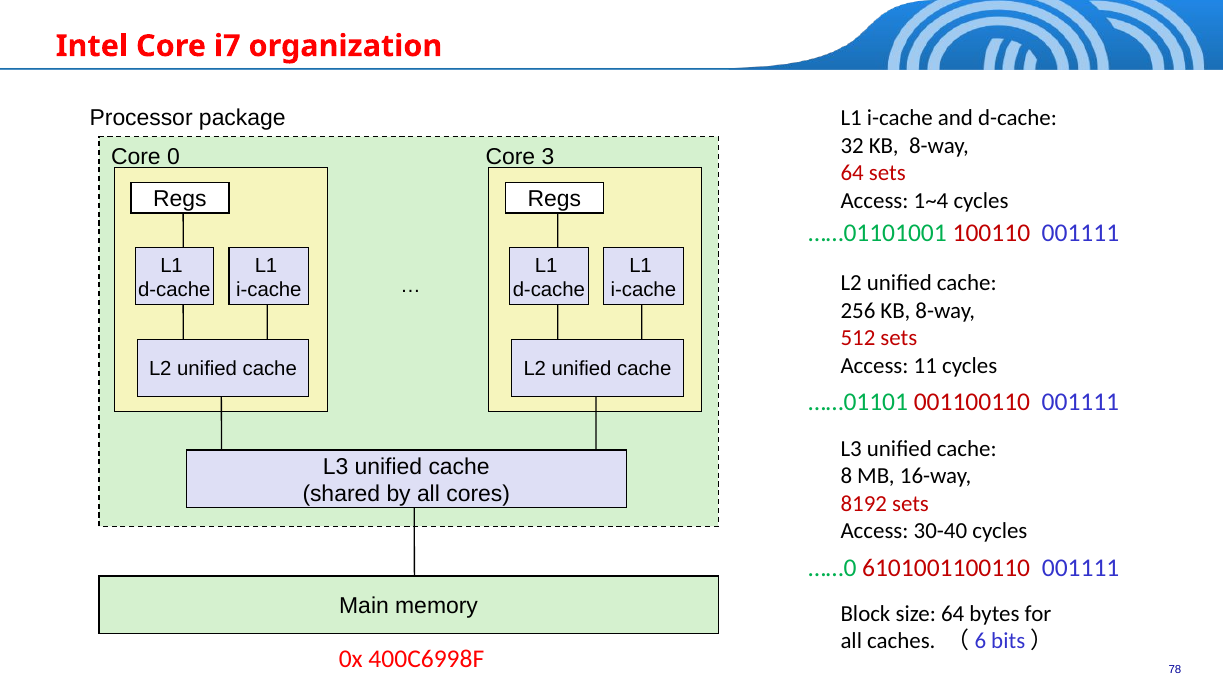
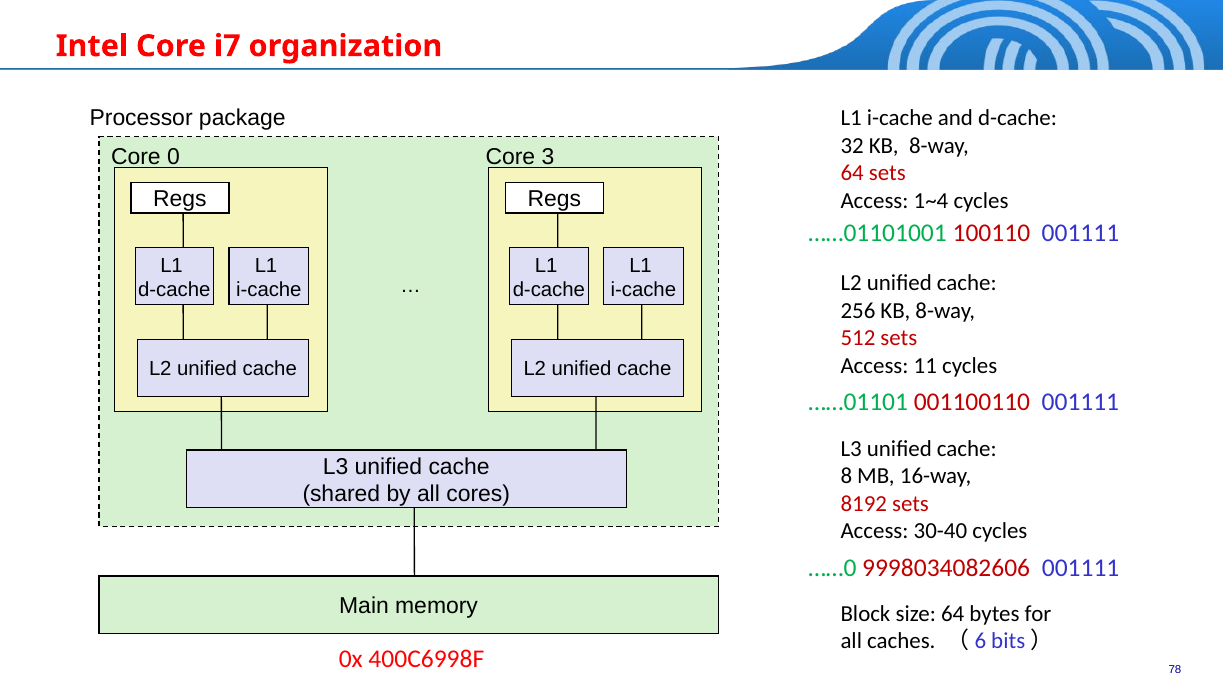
6101001100110: 6101001100110 -> 9998034082606
